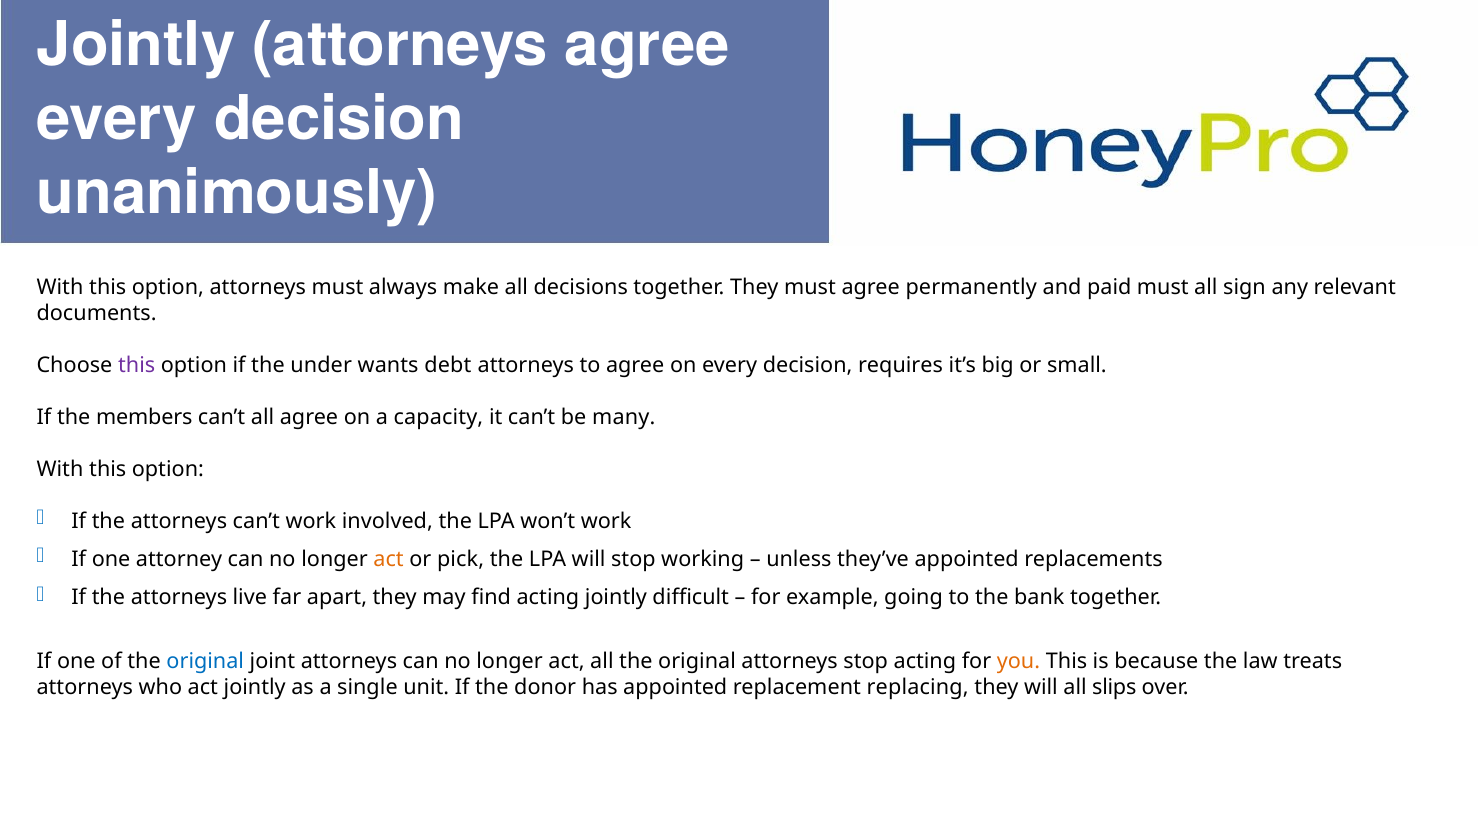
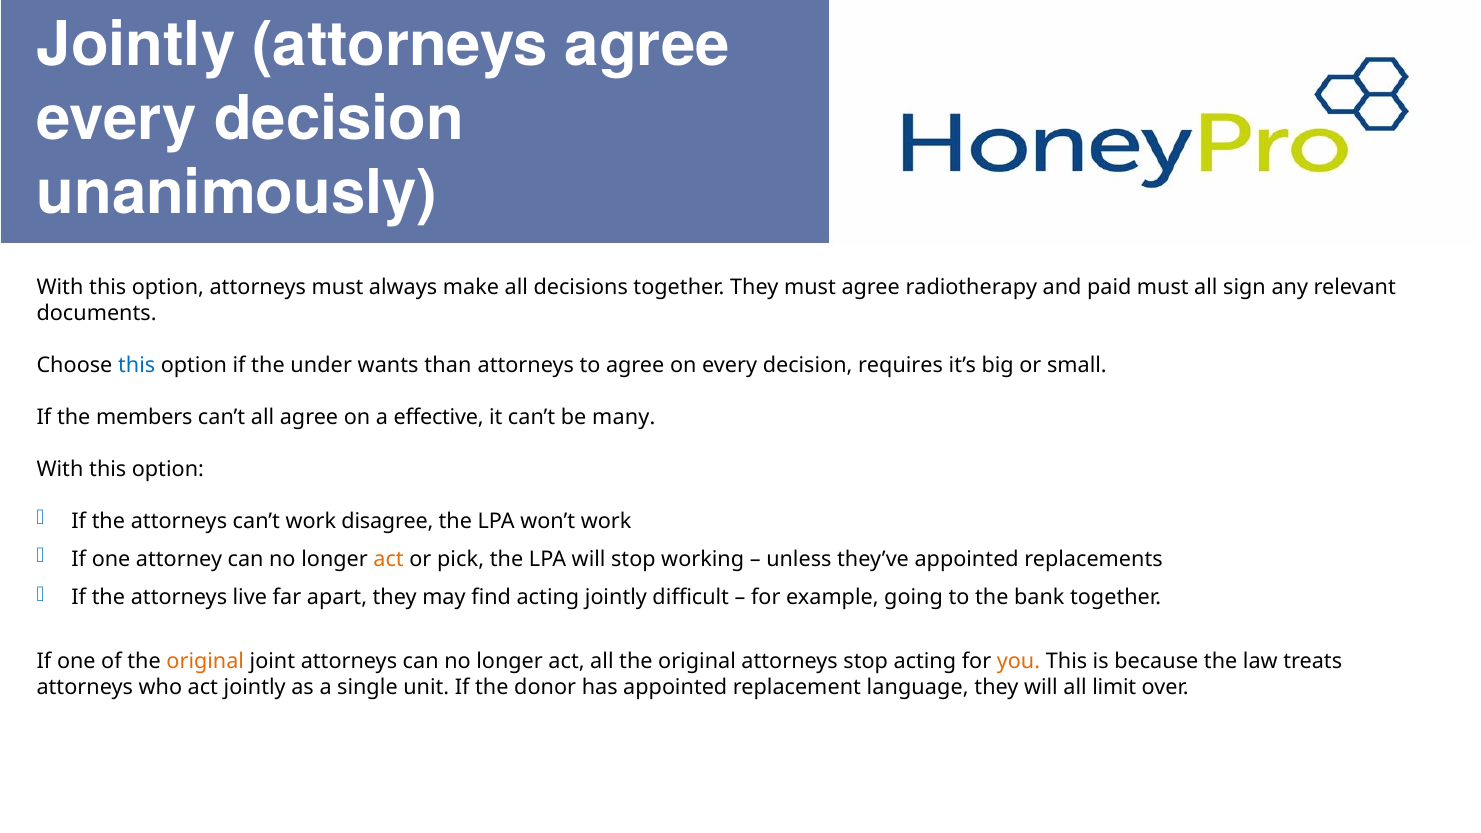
permanently: permanently -> radiotherapy
this at (137, 365) colour: purple -> blue
debt: debt -> than
capacity: capacity -> effective
involved: involved -> disagree
original at (205, 662) colour: blue -> orange
replacing: replacing -> language
slips: slips -> limit
